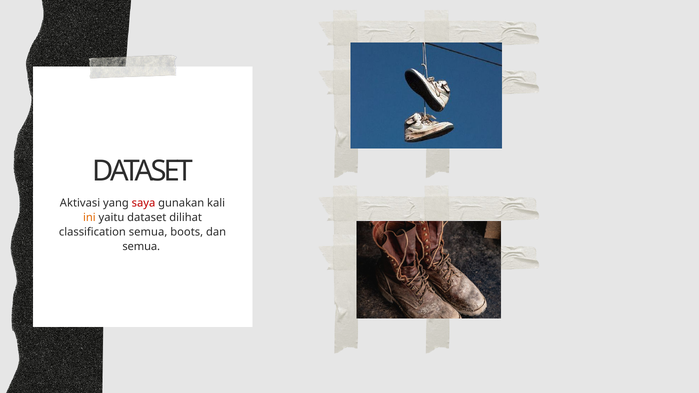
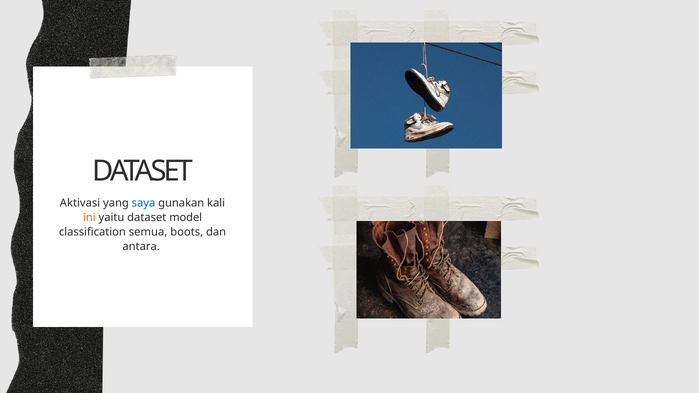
saya colour: red -> blue
dilihat: dilihat -> model
semua at (141, 247): semua -> antara
